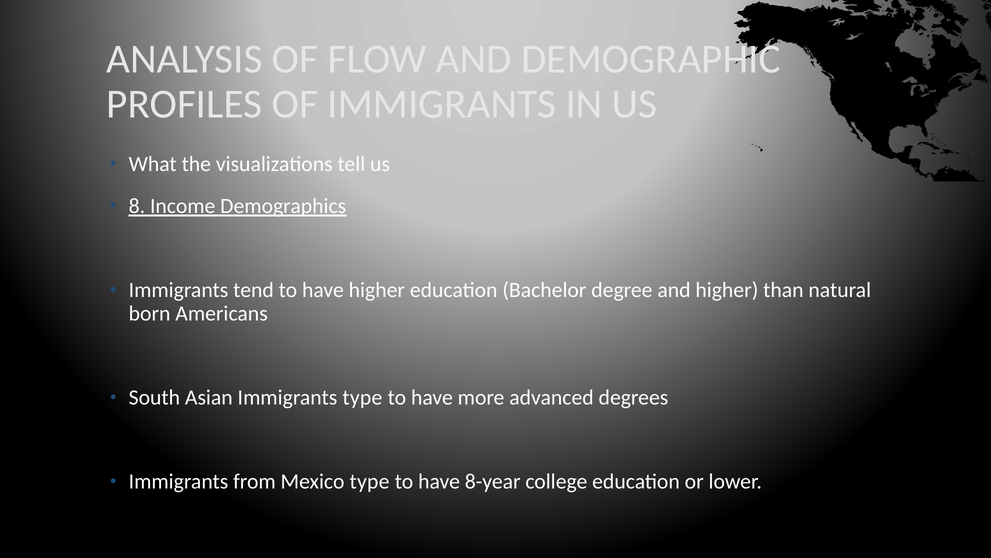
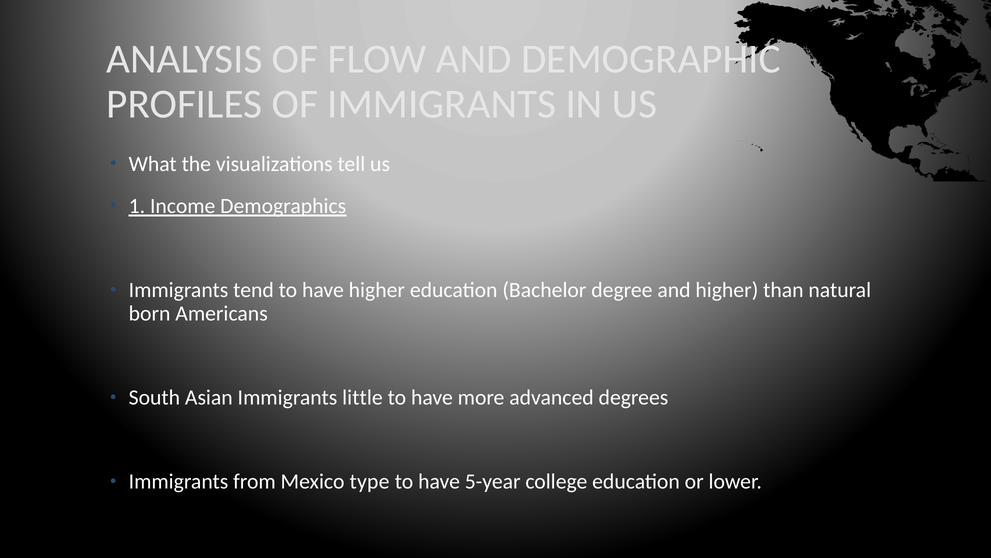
8: 8 -> 1
Immigrants type: type -> little
8-year: 8-year -> 5-year
